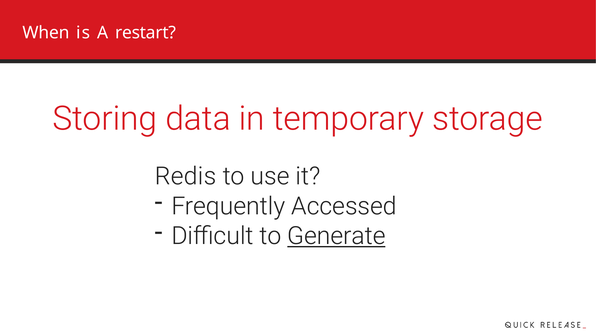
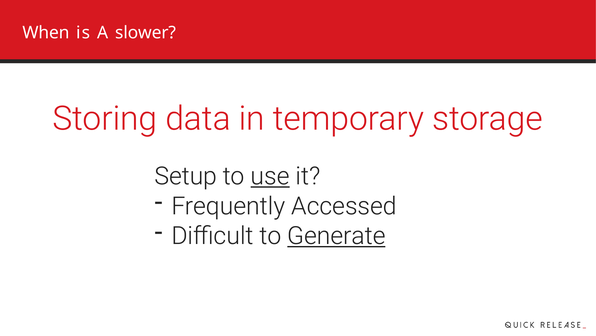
restart: restart -> slower
Redis: Redis -> Setup
use underline: none -> present
